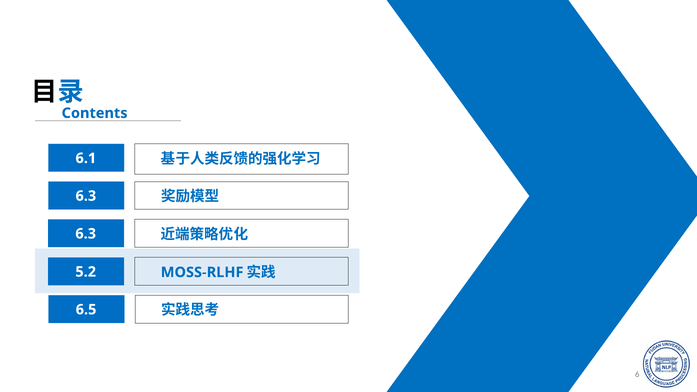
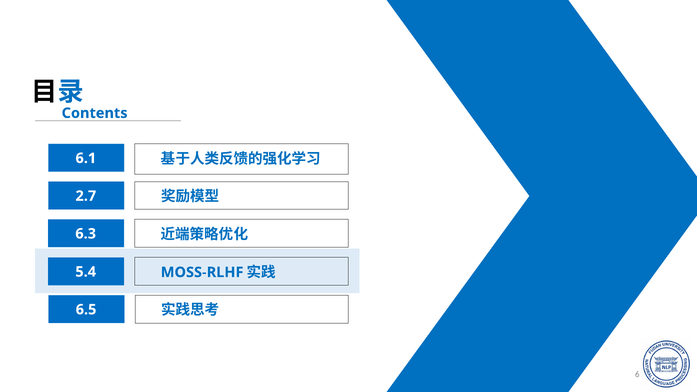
6.3 at (86, 196): 6.3 -> 2.7
5.2: 5.2 -> 5.4
